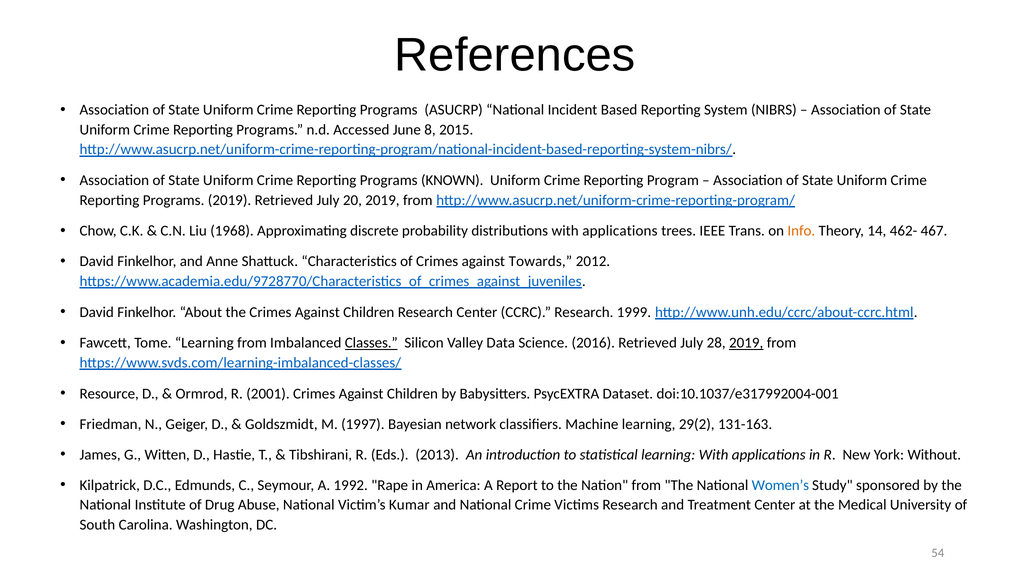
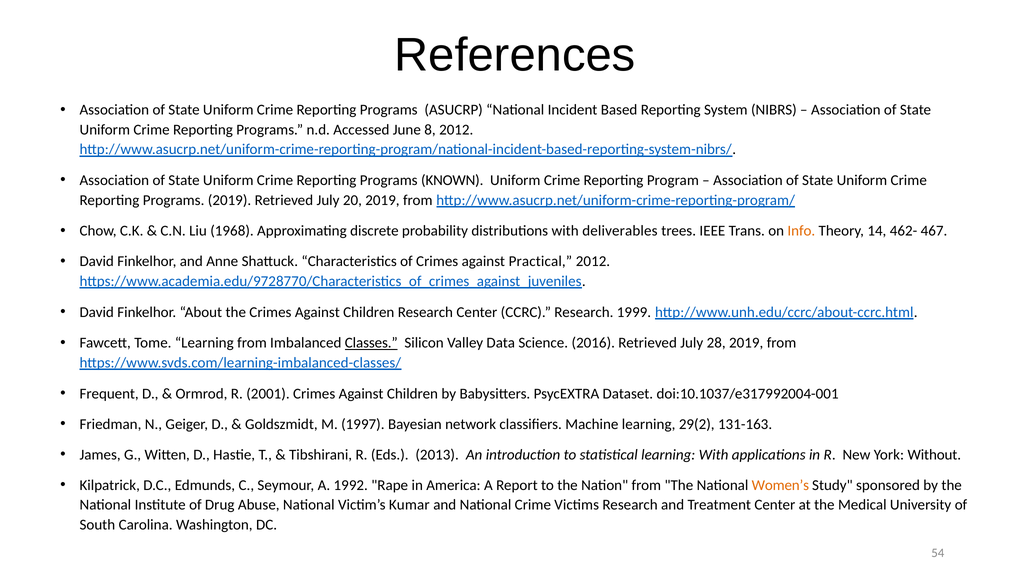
8 2015: 2015 -> 2012
distributions with applications: applications -> deliverables
Towards: Towards -> Practical
2019 at (746, 343) underline: present -> none
Resource: Resource -> Frequent
Women’s colour: blue -> orange
